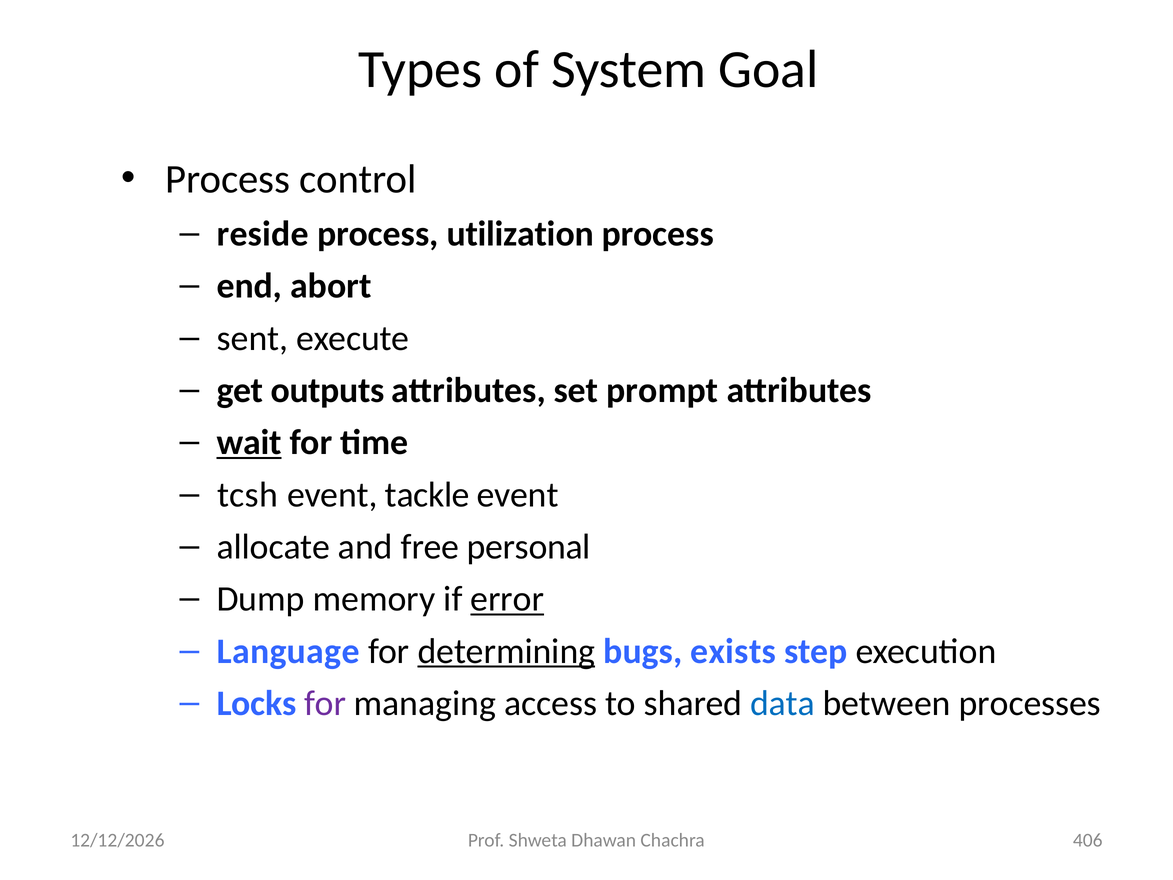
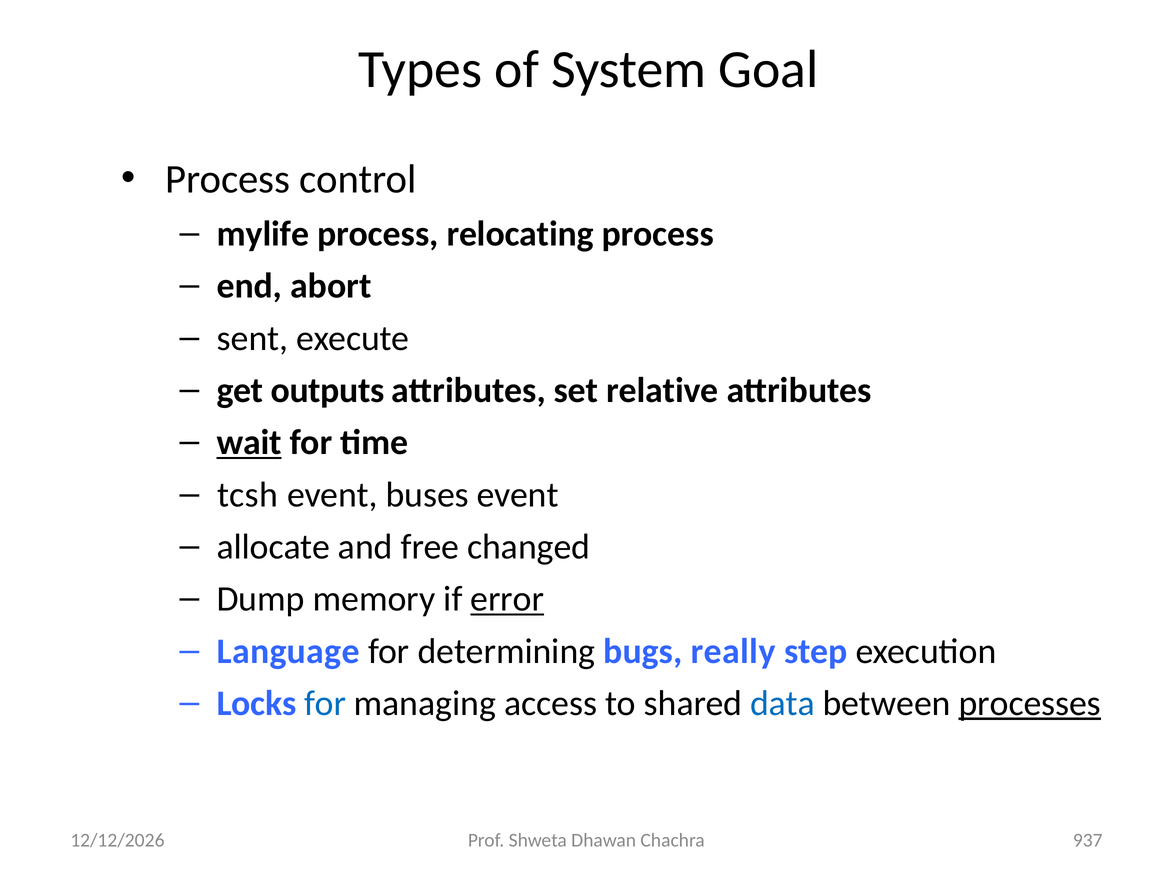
reside: reside -> mylife
utilization: utilization -> relocating
prompt: prompt -> relative
tackle: tackle -> buses
personal: personal -> changed
determining underline: present -> none
exists: exists -> really
for at (325, 703) colour: purple -> blue
processes underline: none -> present
406: 406 -> 937
